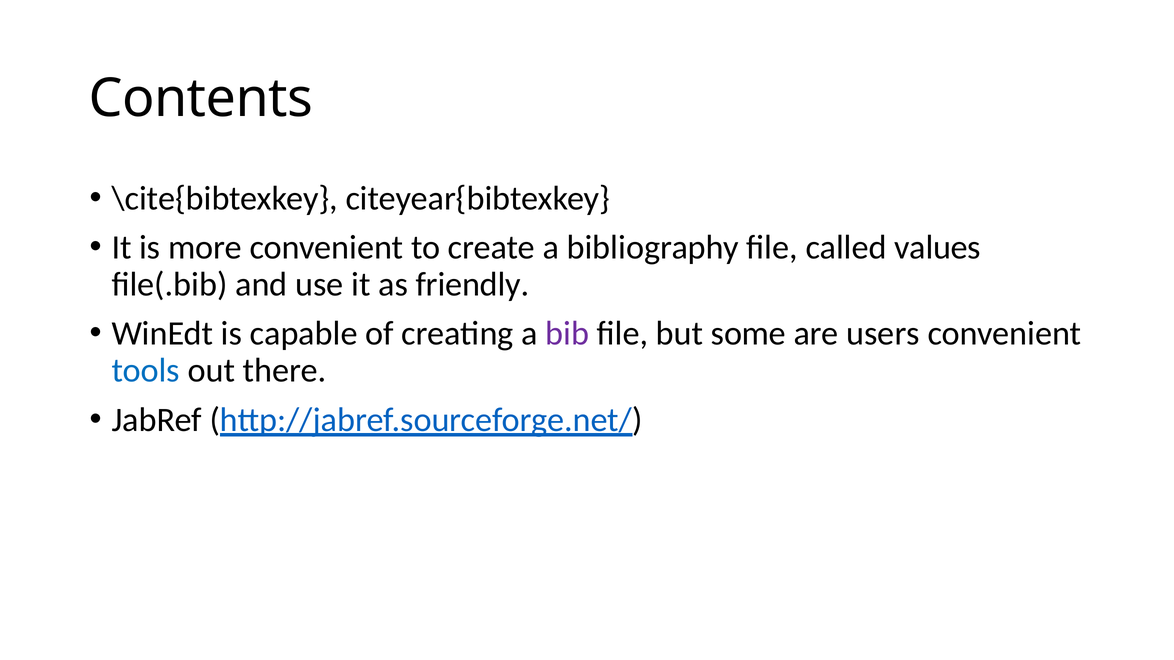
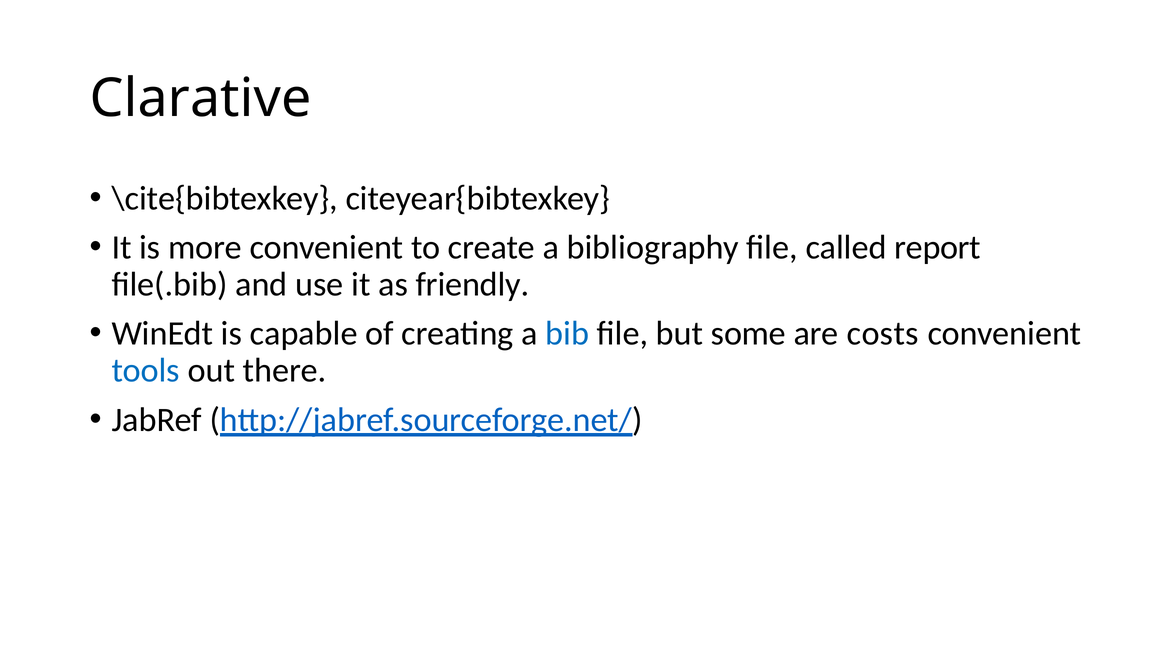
Contents: Contents -> Clarative
values: values -> report
bib colour: purple -> blue
users: users -> costs
